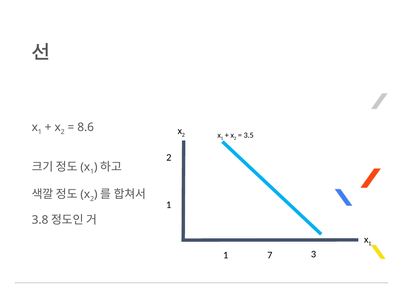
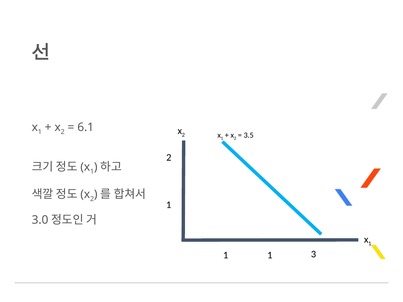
8.6: 8.6 -> 6.1
3.8: 3.8 -> 3.0
1 7: 7 -> 1
